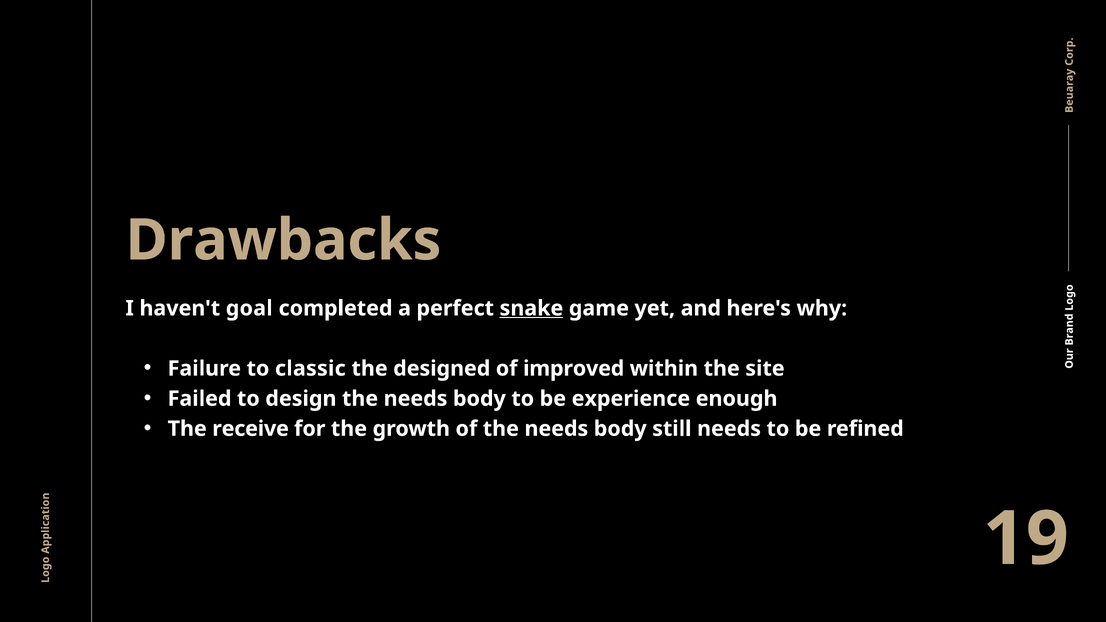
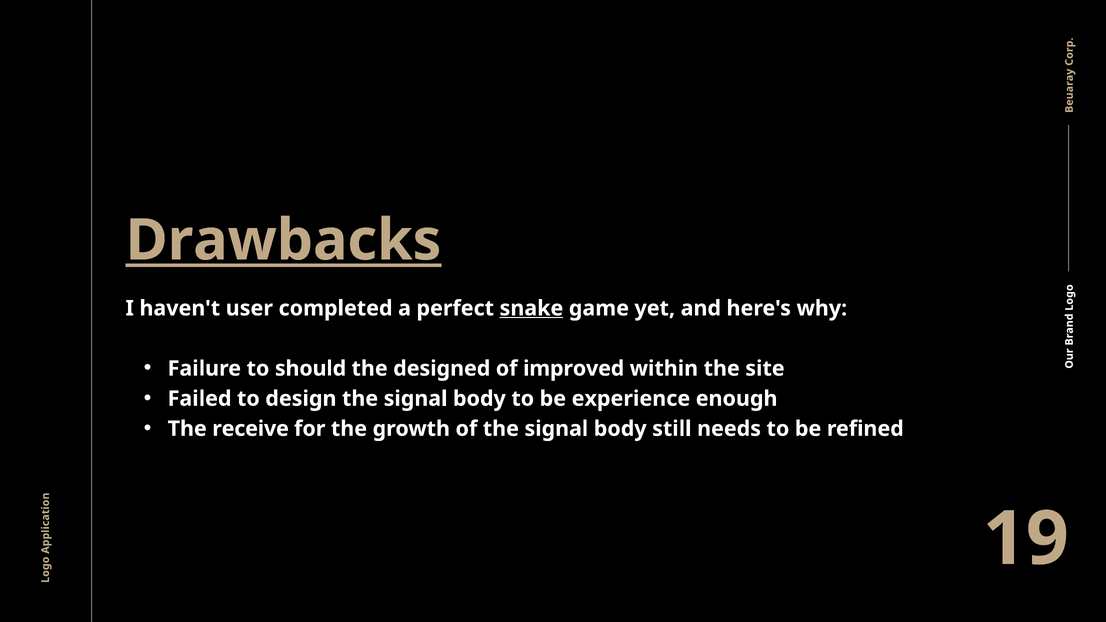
Drawbacks underline: none -> present
goal: goal -> user
classic: classic -> should
design the needs: needs -> signal
of the needs: needs -> signal
